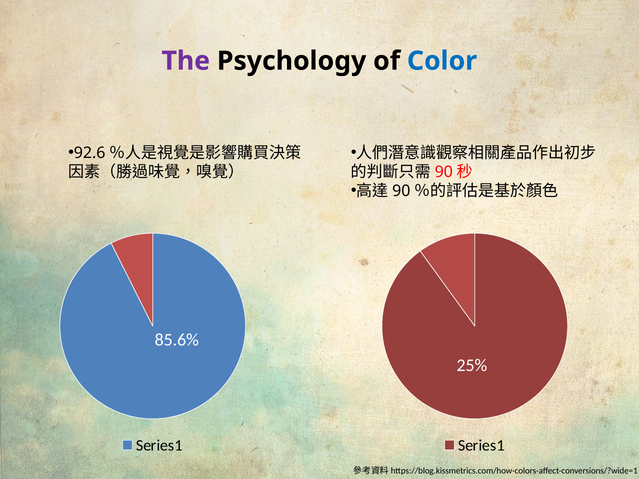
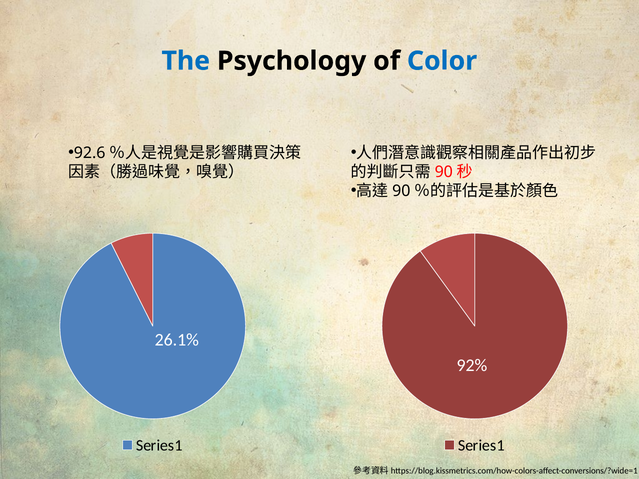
The colour: purple -> blue
85.6%: 85.6% -> 26.1%
25%: 25% -> 92%
